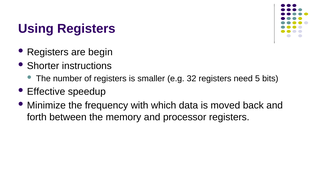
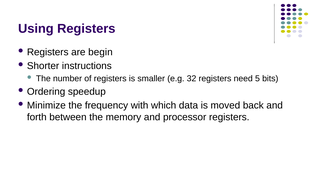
Effective: Effective -> Ordering
